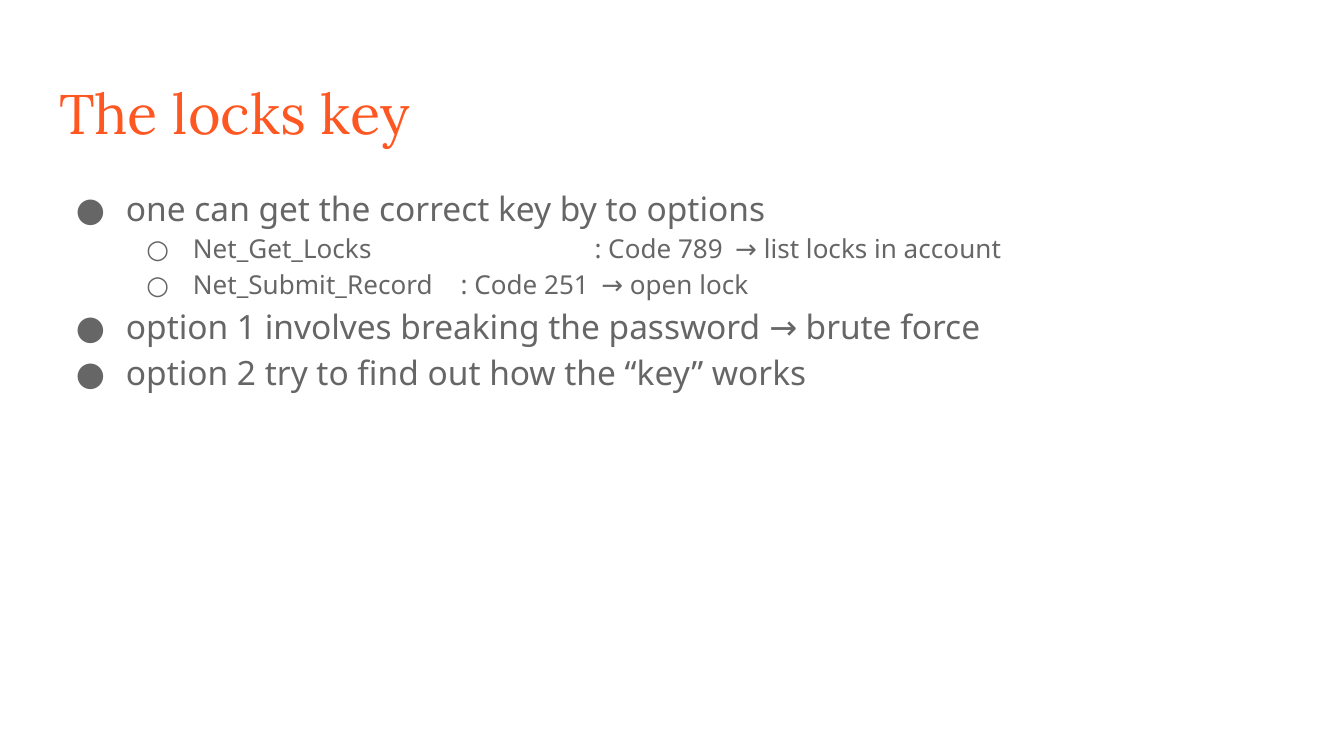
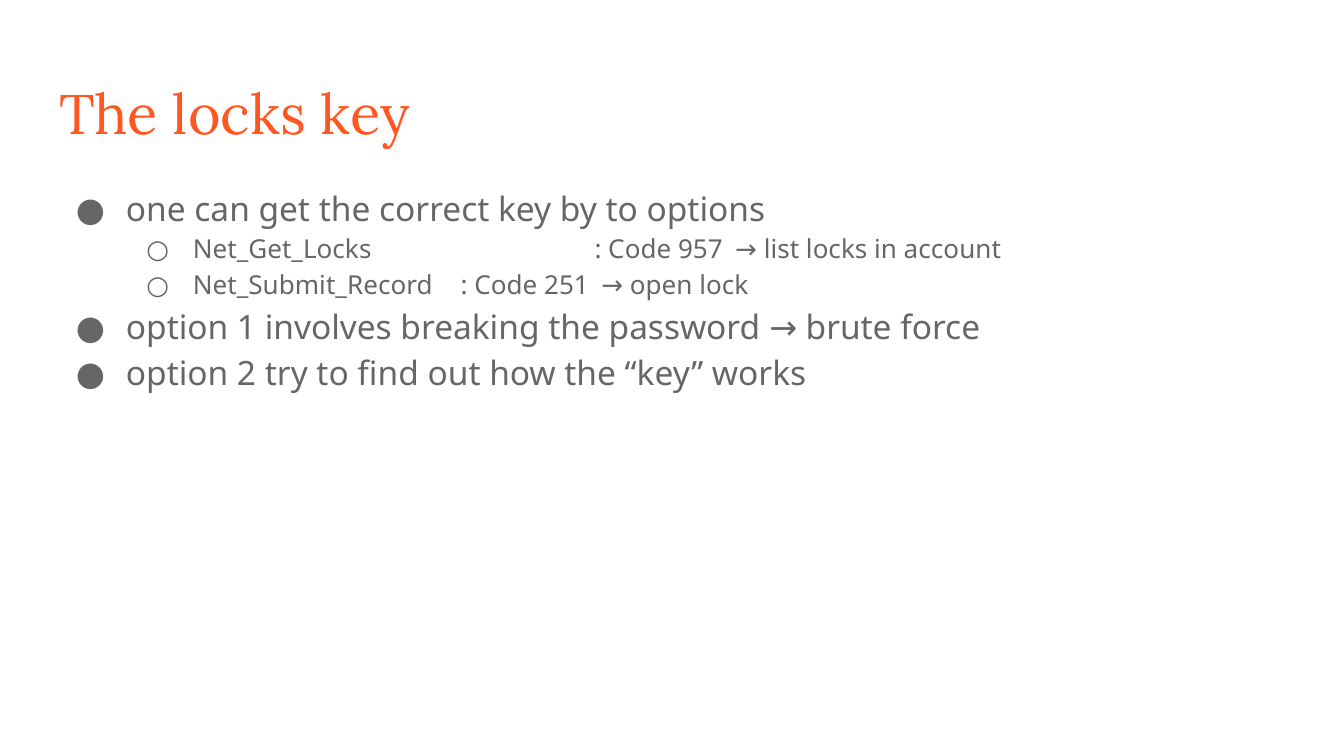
789: 789 -> 957
